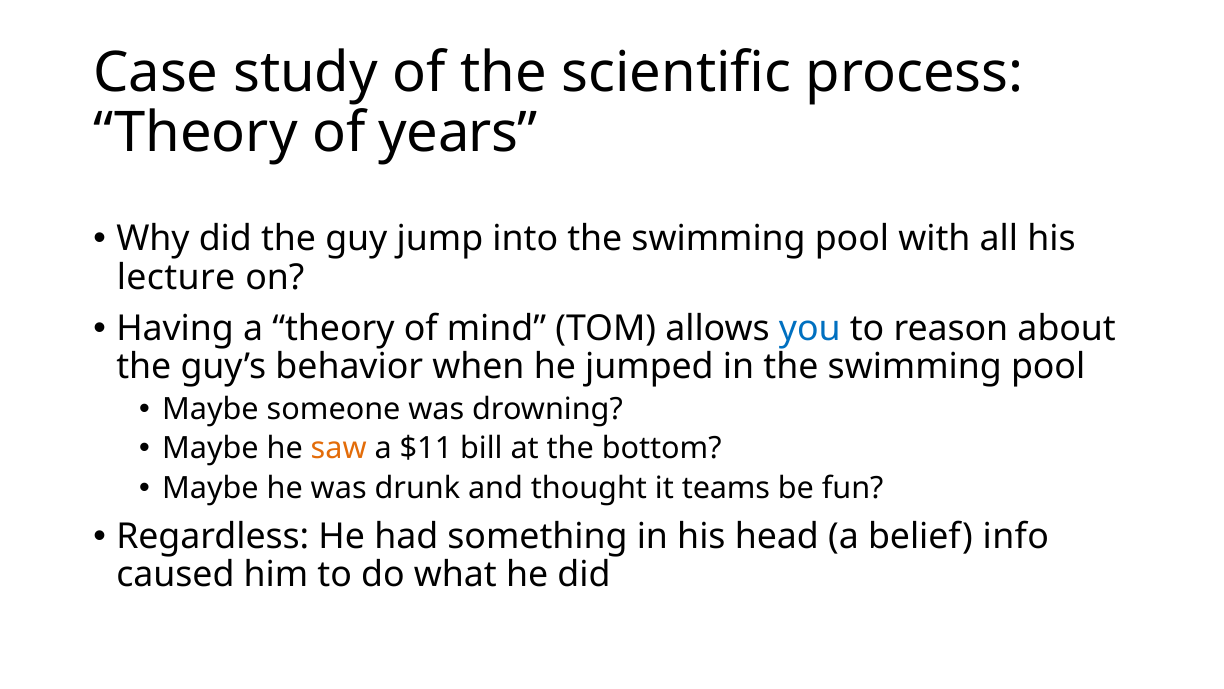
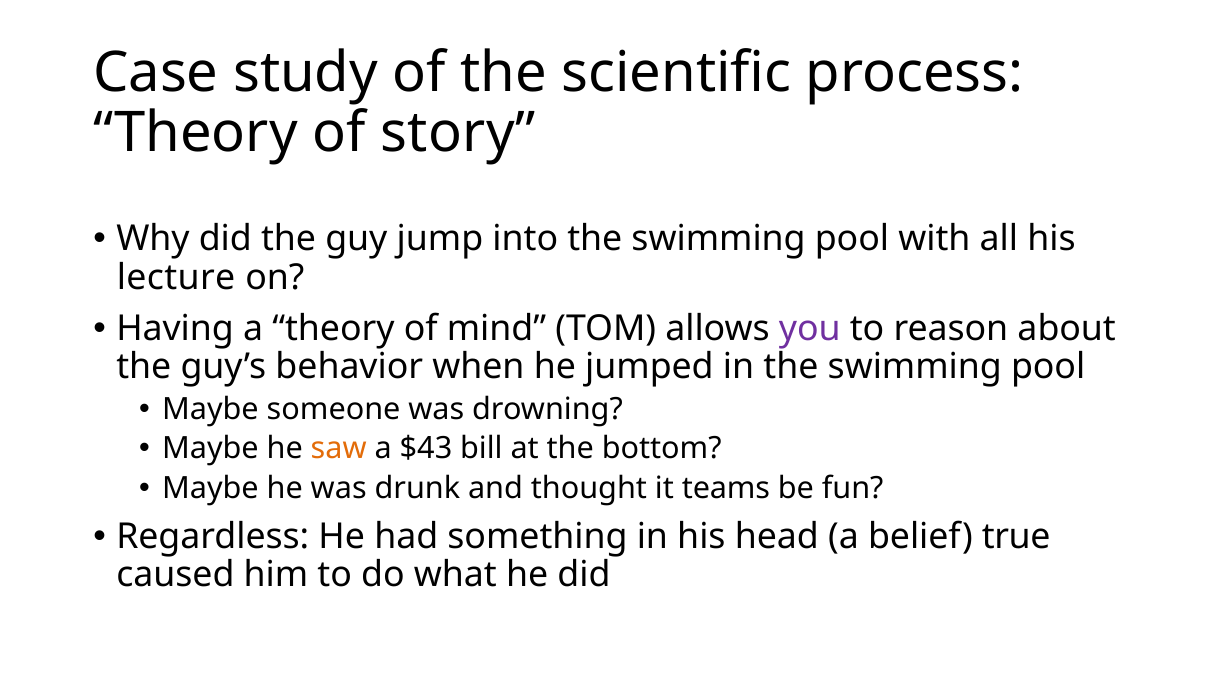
years: years -> story
you colour: blue -> purple
$11: $11 -> $43
info: info -> true
